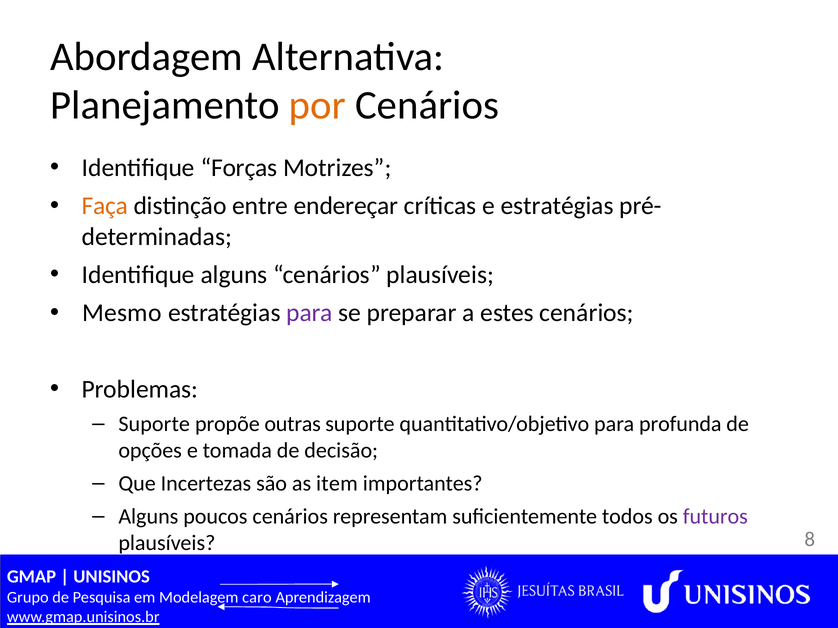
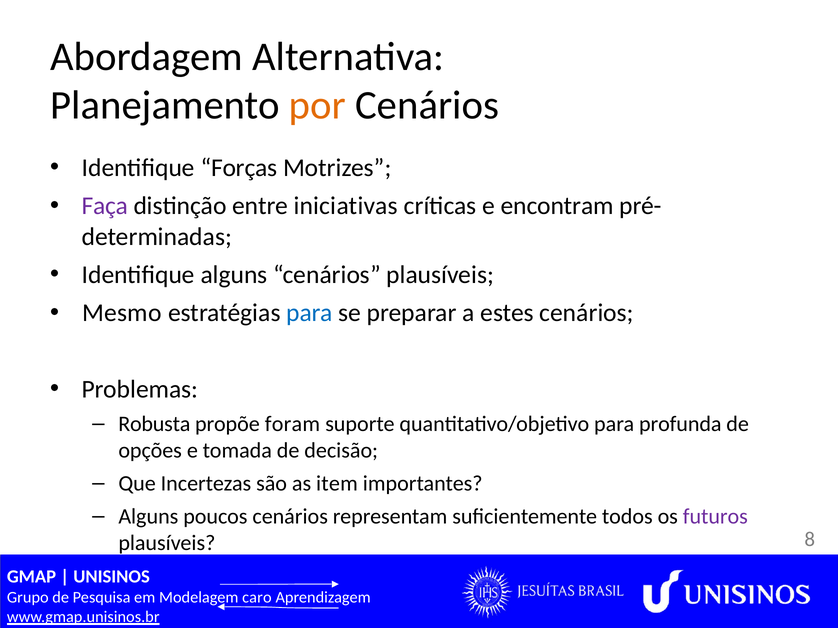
Faça colour: orange -> purple
endereçar: endereçar -> iniciativas
e estratégias: estratégias -> encontram
para at (309, 313) colour: purple -> blue
Suporte at (154, 424): Suporte -> Robusta
outras: outras -> foram
